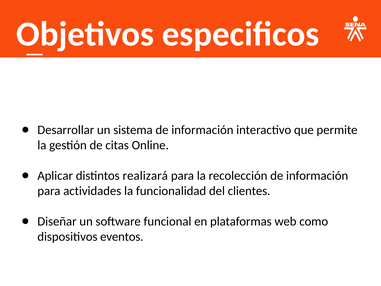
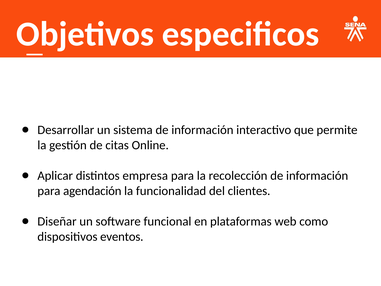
realizará: realizará -> empresa
actividades: actividades -> agendación
